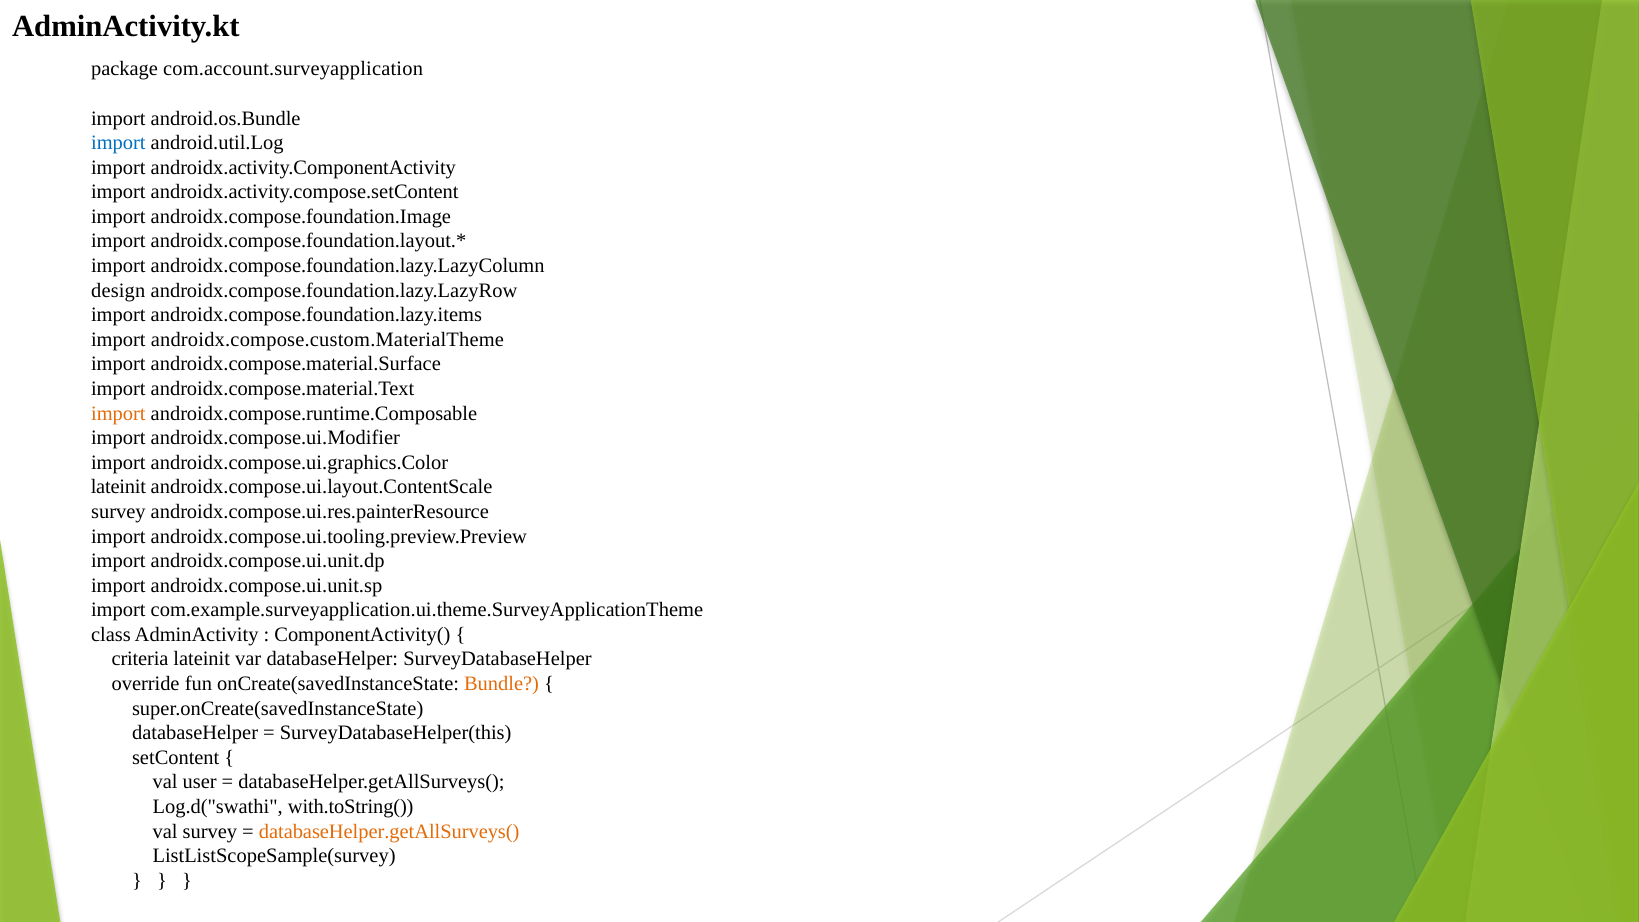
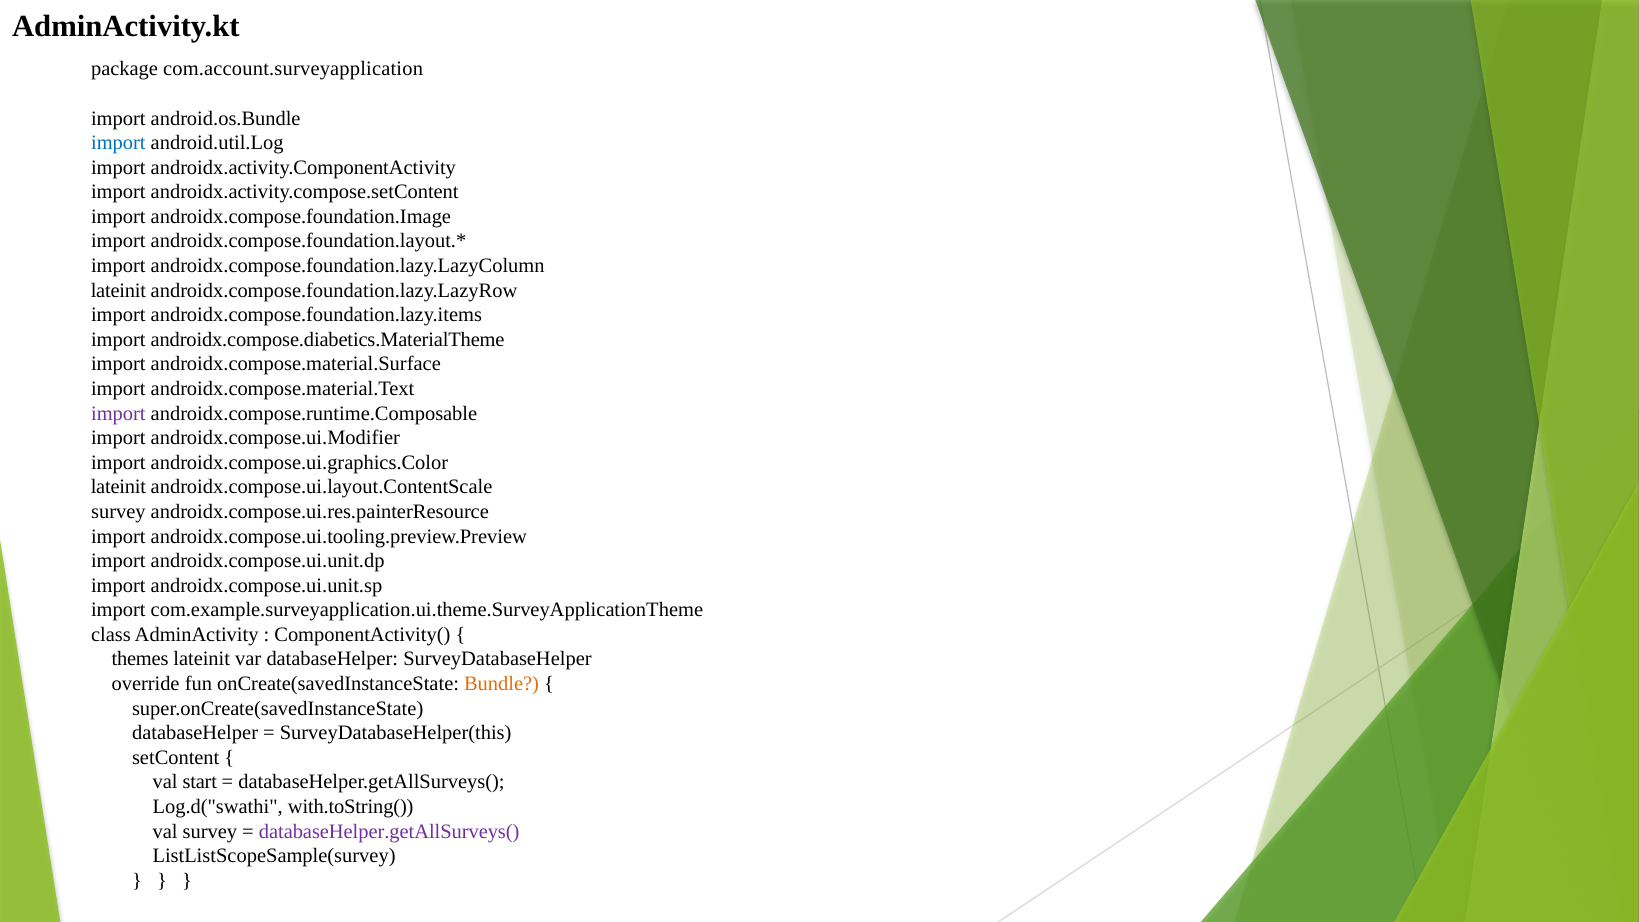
design at (118, 290): design -> lateinit
androidx.compose.custom.MaterialTheme: androidx.compose.custom.MaterialTheme -> androidx.compose.diabetics.MaterialTheme
import at (118, 413) colour: orange -> purple
criteria: criteria -> themes
user: user -> start
databaseHelper.getAllSurveys( at (389, 831) colour: orange -> purple
